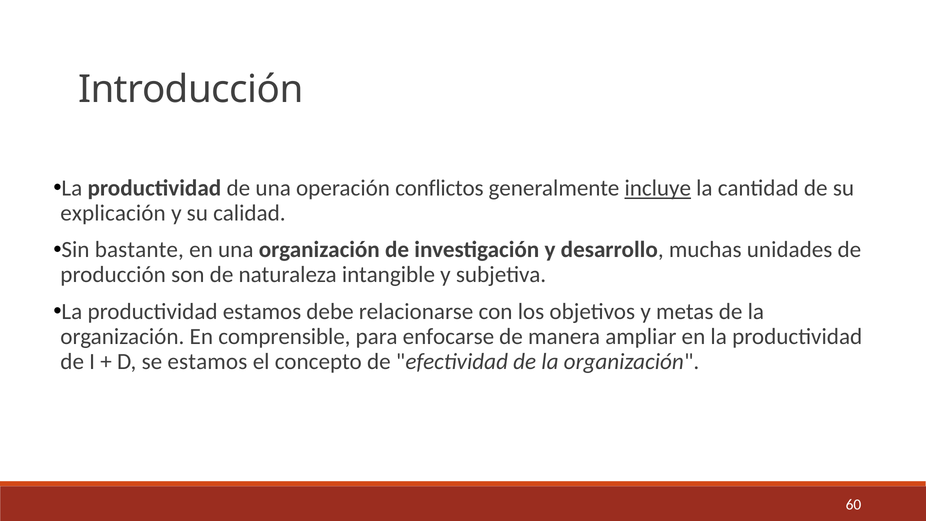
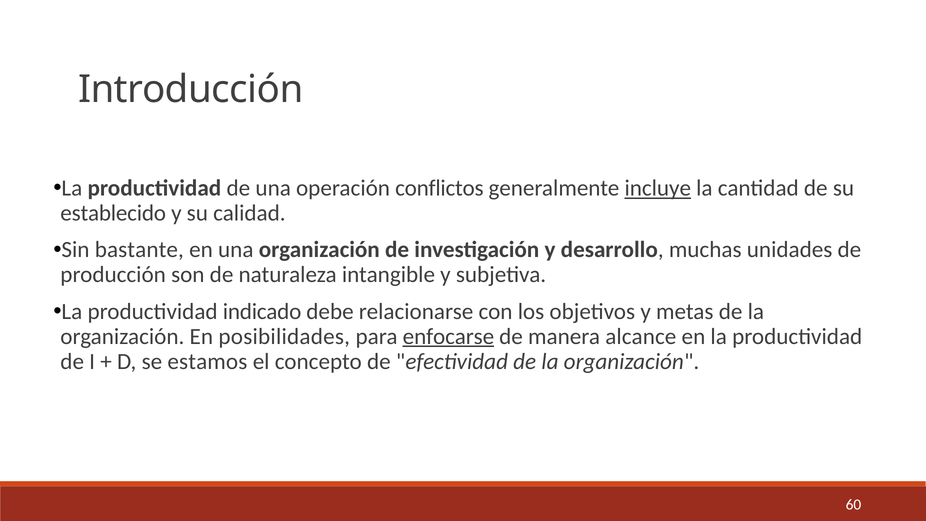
explicación: explicación -> establecido
productividad estamos: estamos -> indicado
comprensible: comprensible -> posibilidades
enfocarse underline: none -> present
ampliar: ampliar -> alcance
